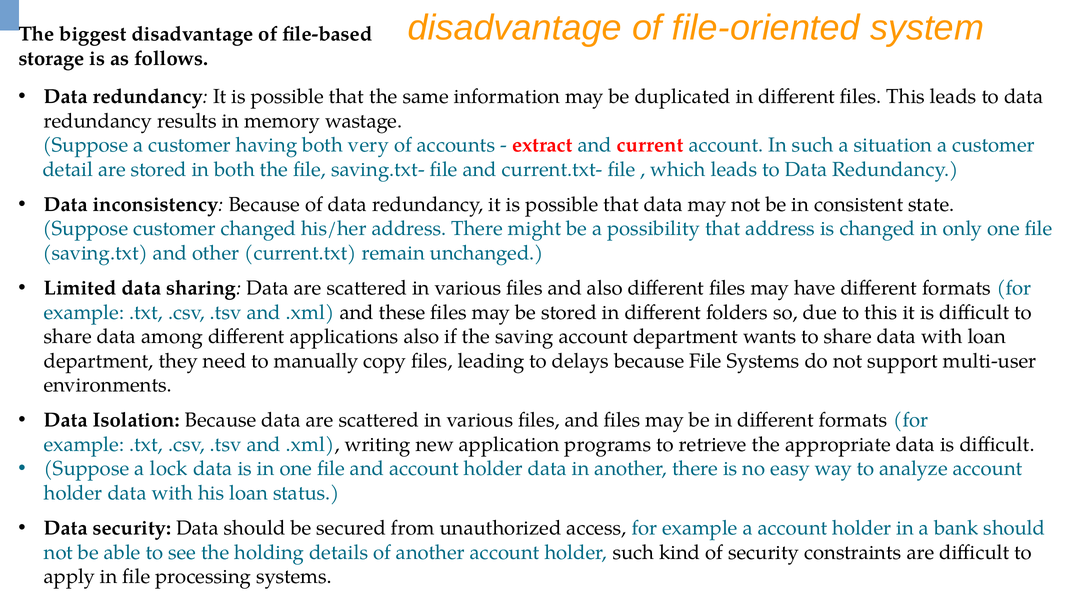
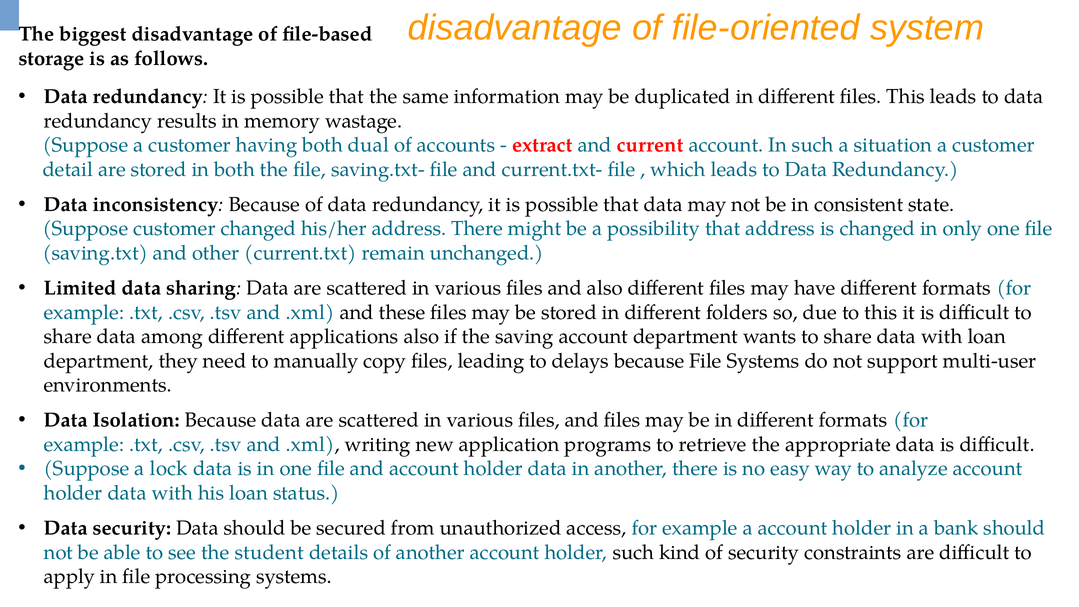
very: very -> dual
holding: holding -> student
